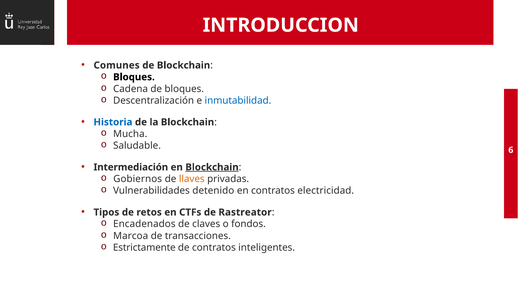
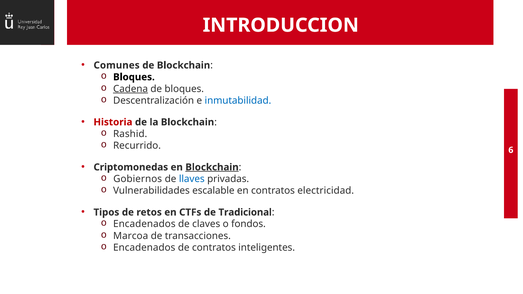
Cadena underline: none -> present
Historia colour: blue -> red
Mucha: Mucha -> Rashid
Saludable: Saludable -> Recurrido
Intermediación: Intermediación -> Criptomonedas
llaves colour: orange -> blue
detenido: detenido -> escalable
Rastreator: Rastreator -> Tradicional
Estrictamente at (144, 248): Estrictamente -> Encadenados
